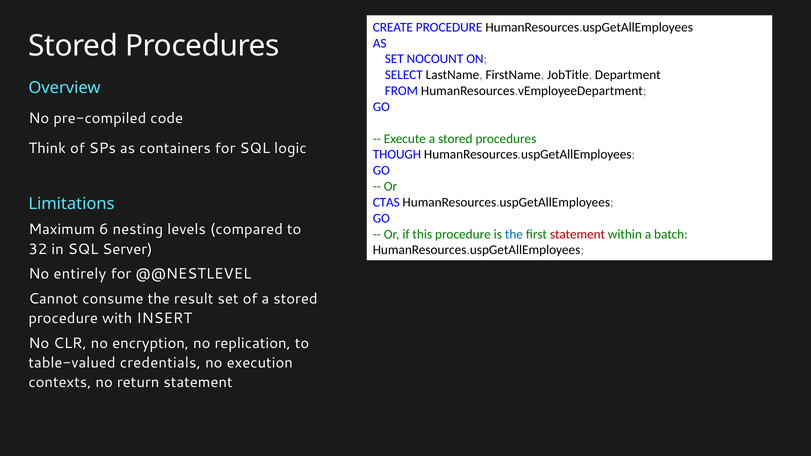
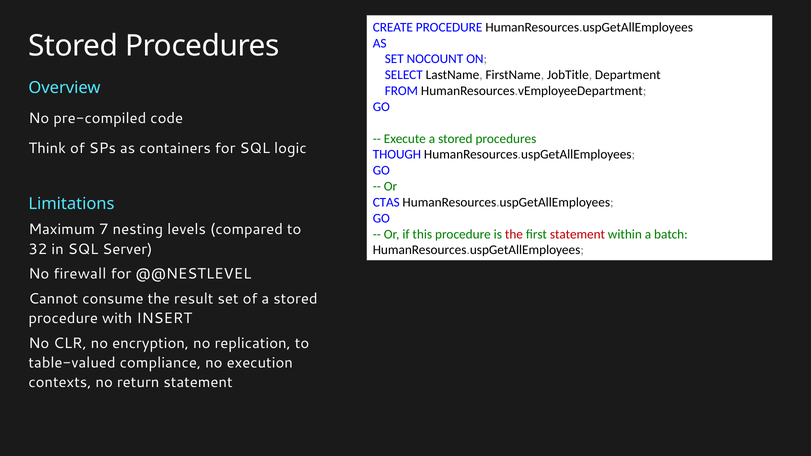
6: 6 -> 7
the at (514, 234) colour: blue -> red
entirely: entirely -> firewall
credentials: credentials -> compliance
